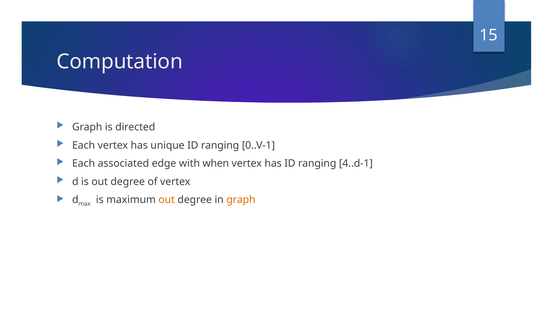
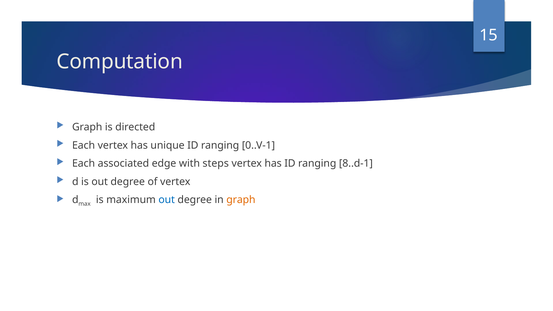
when: when -> steps
4..d-1: 4..d-1 -> 8..d-1
out at (167, 200) colour: orange -> blue
